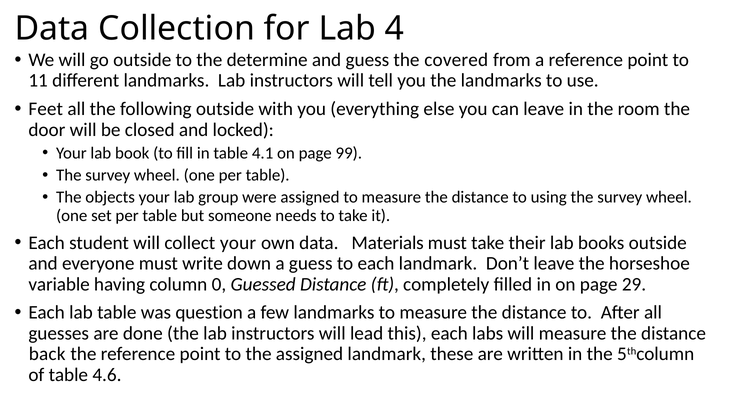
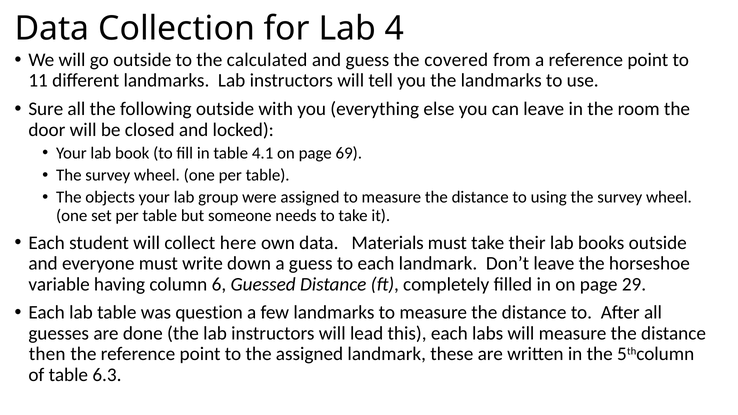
determine: determine -> calculated
Feet: Feet -> Sure
99: 99 -> 69
collect your: your -> here
0: 0 -> 6
back: back -> then
4.6: 4.6 -> 6.3
